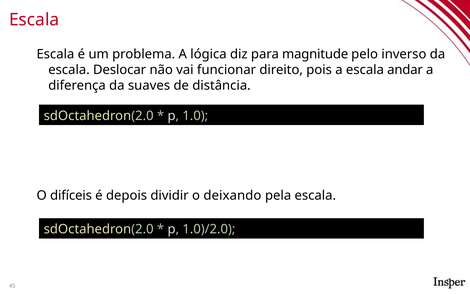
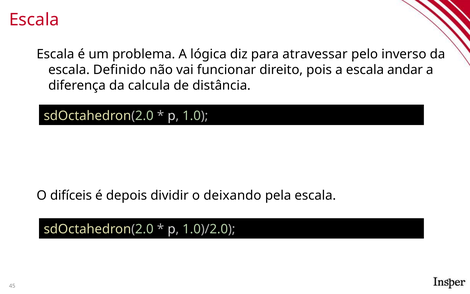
magnitude: magnitude -> atravessar
Deslocar: Deslocar -> Definido
suaves: suaves -> calcula
